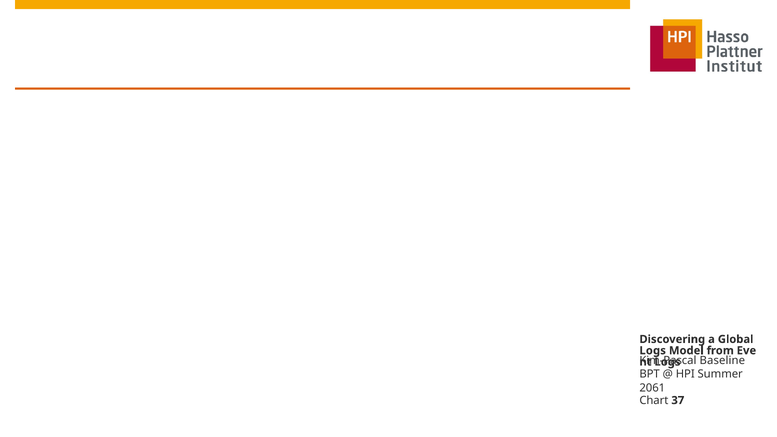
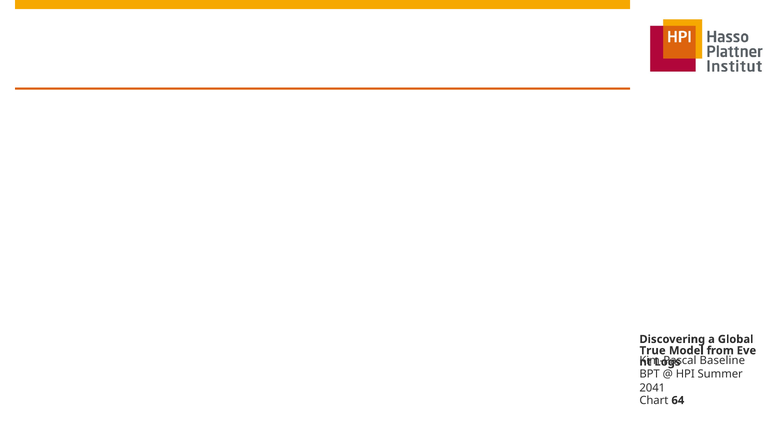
Logs at (653, 351): Logs -> True
2061: 2061 -> 2041
37: 37 -> 64
